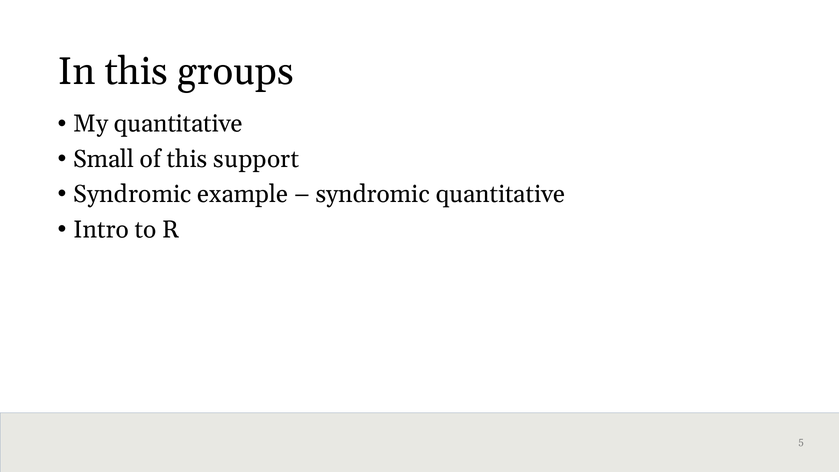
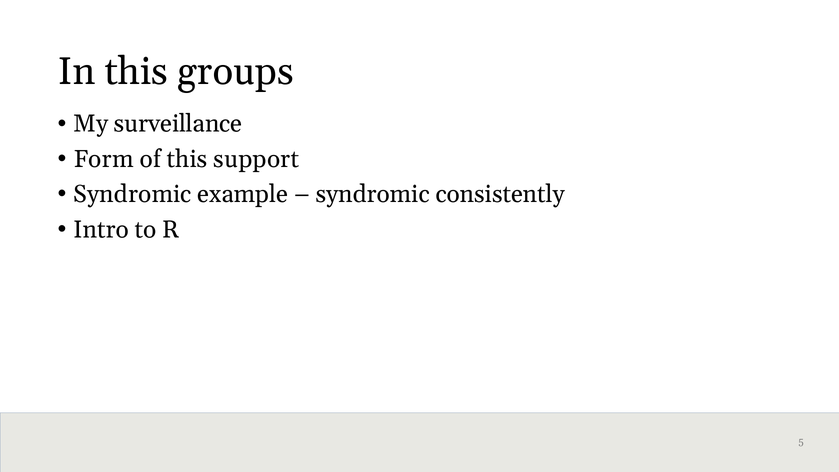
My quantitative: quantitative -> surveillance
Small: Small -> Form
syndromic quantitative: quantitative -> consistently
